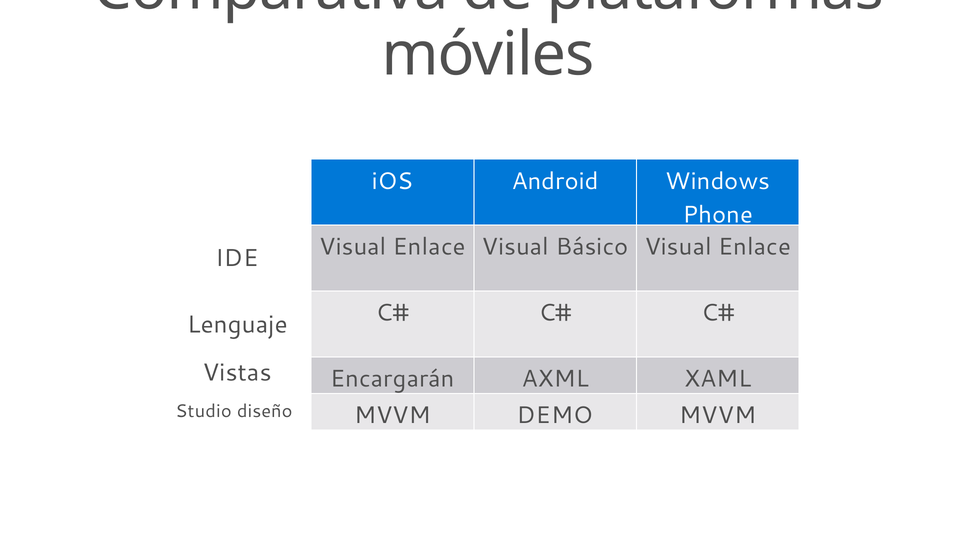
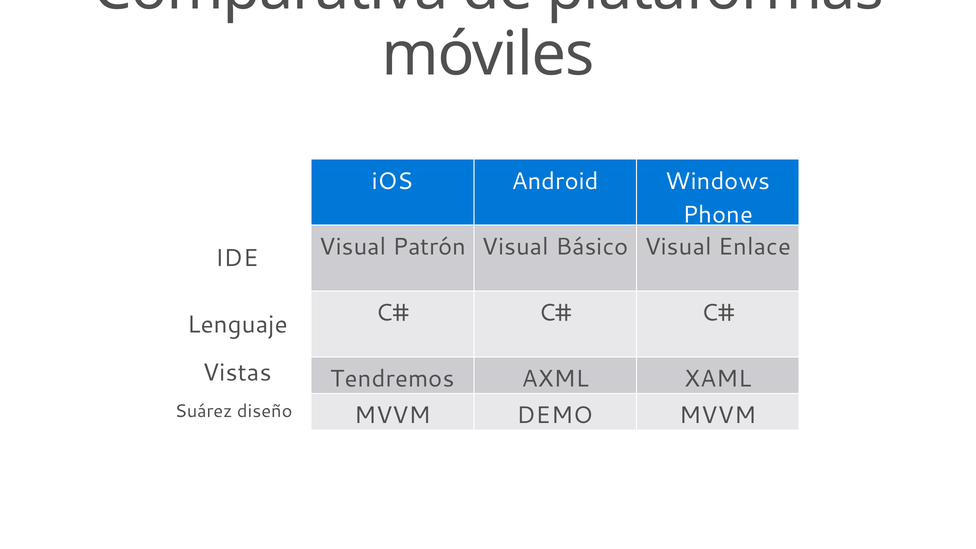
Enlace at (429, 247): Enlace -> Patrón
Encargarán: Encargarán -> Tendremos
Studio: Studio -> Suárez
